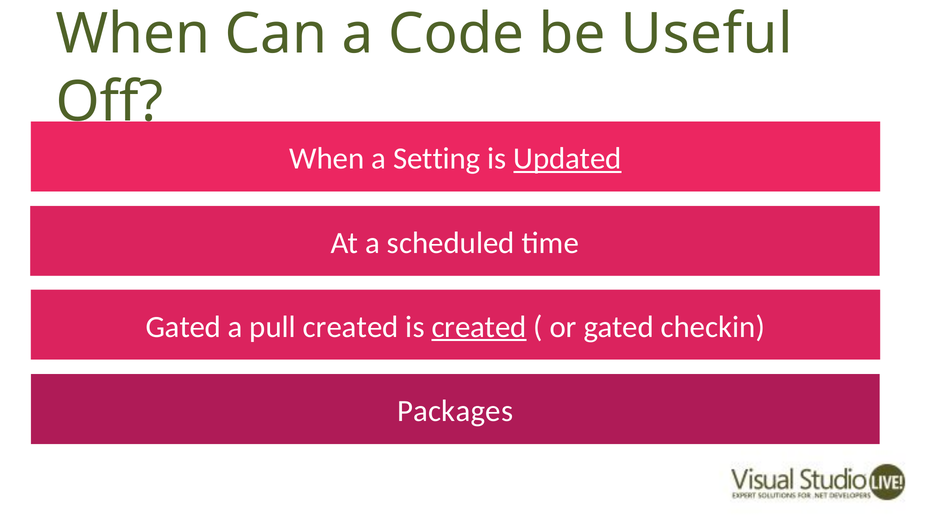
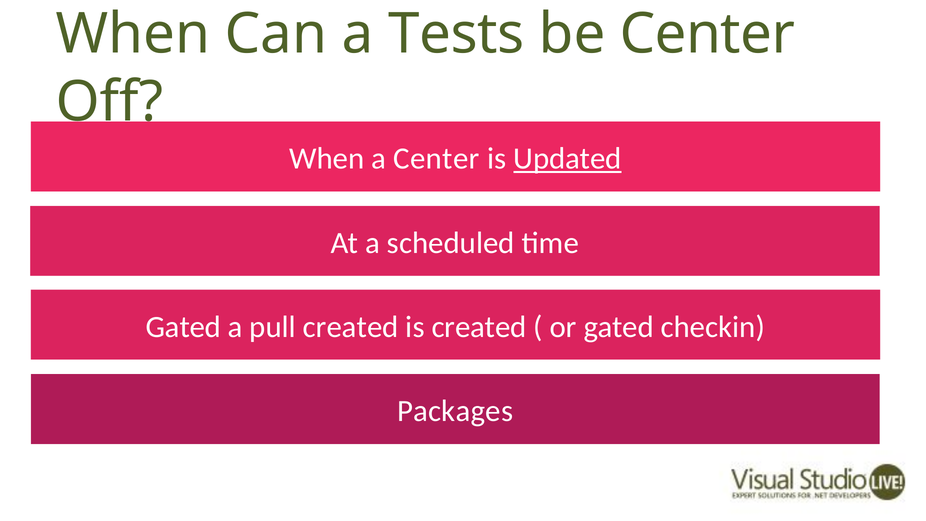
Code: Code -> Tests
be Useful: Useful -> Center
a Setting: Setting -> Center
created at (479, 327) underline: present -> none
